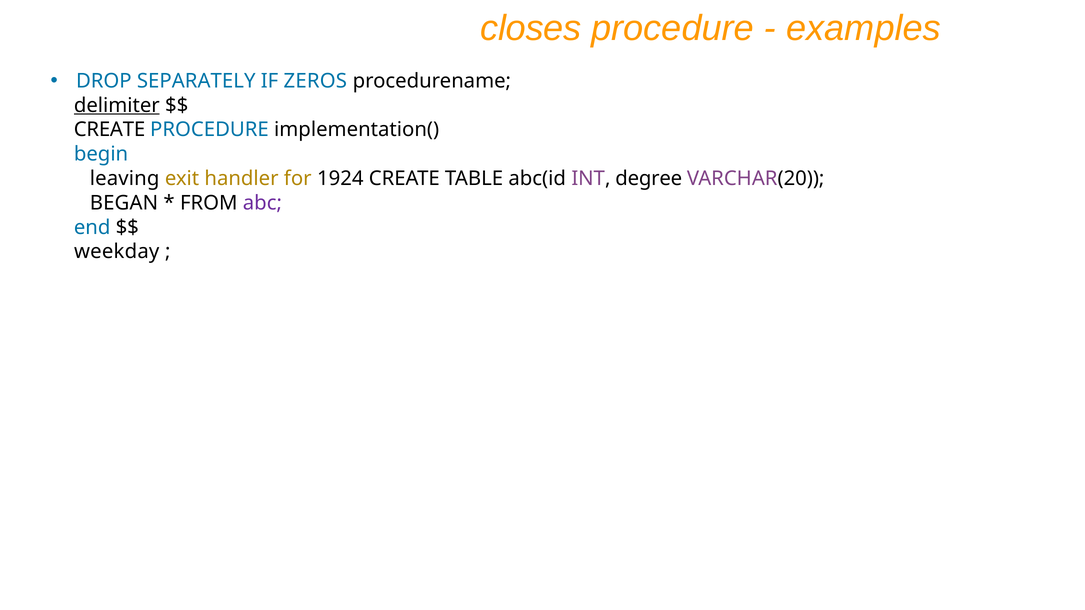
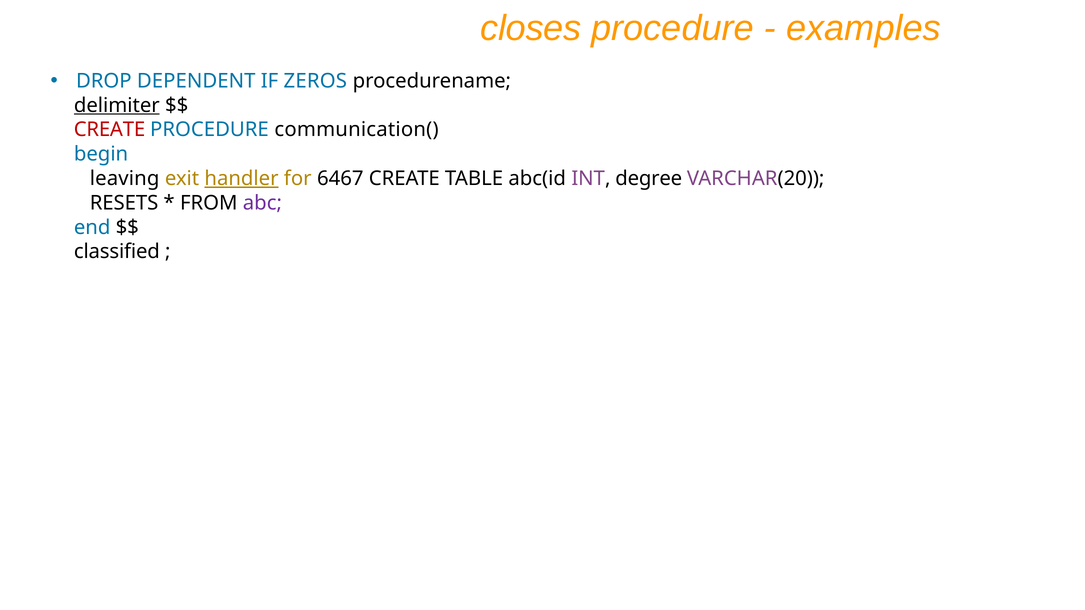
SEPARATELY: SEPARATELY -> DEPENDENT
CREATE at (110, 130) colour: black -> red
implementation(: implementation( -> communication(
handler underline: none -> present
1924: 1924 -> 6467
BEGAN: BEGAN -> RESETS
weekday: weekday -> classified
